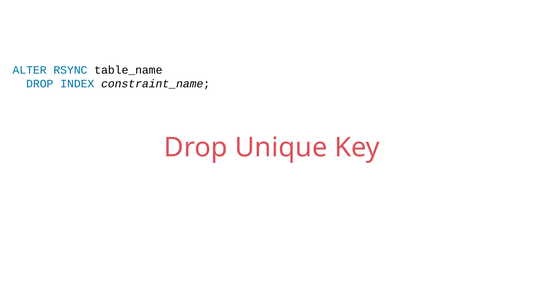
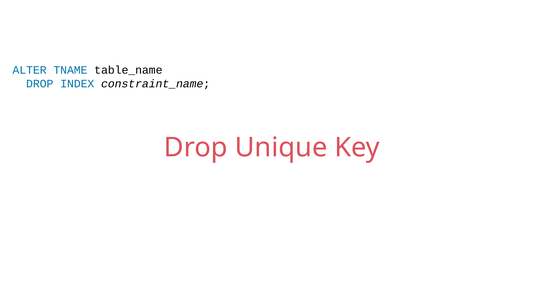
RSYNC: RSYNC -> TNAME
